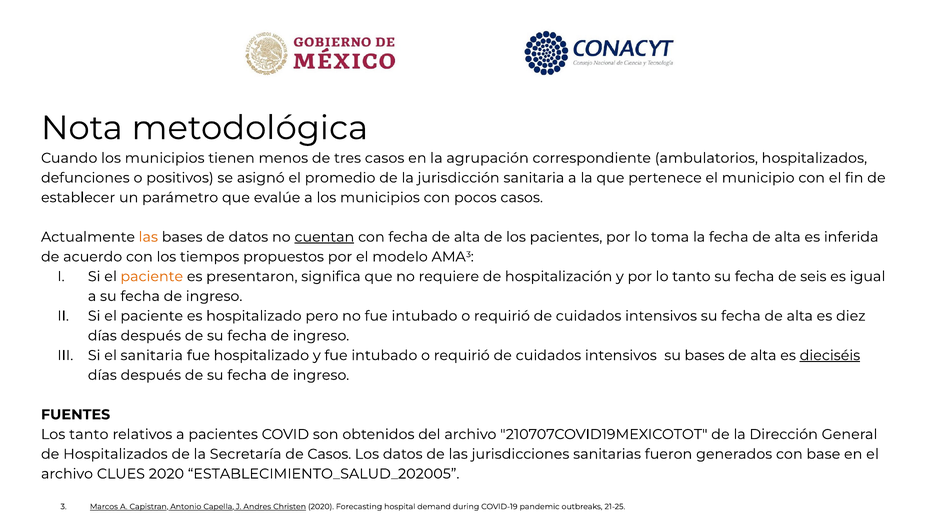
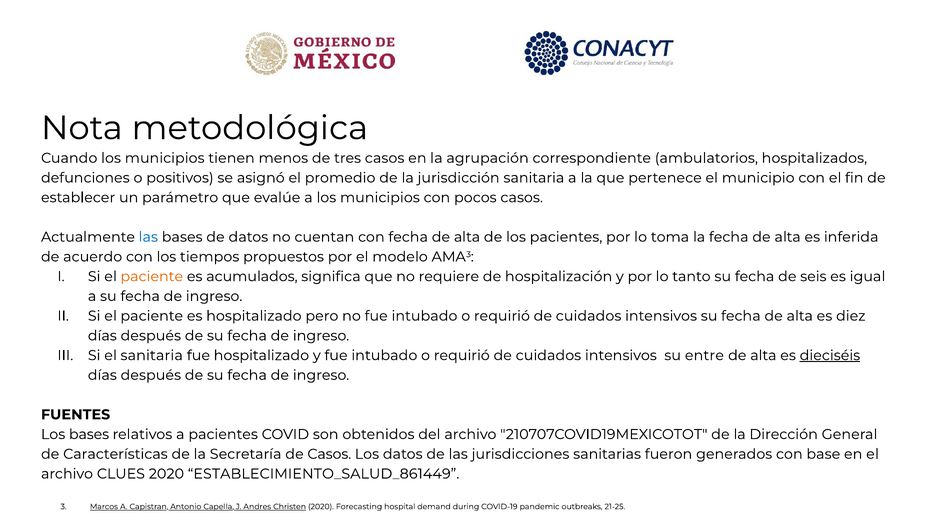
las at (148, 237) colour: orange -> blue
cuentan underline: present -> none
presentaron: presentaron -> acumulados
su bases: bases -> entre
Los tanto: tanto -> bases
de Hospitalizados: Hospitalizados -> Características
ESTABLECIMIENTO_SALUD_202005: ESTABLECIMIENTO_SALUD_202005 -> ESTABLECIMIENTO_SALUD_861449
